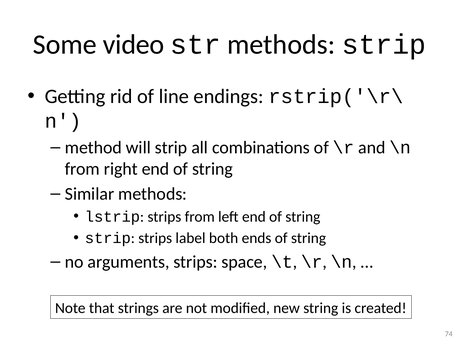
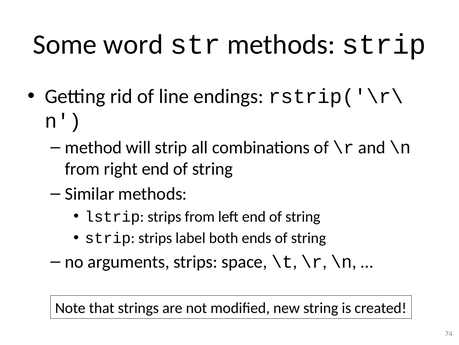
video: video -> word
